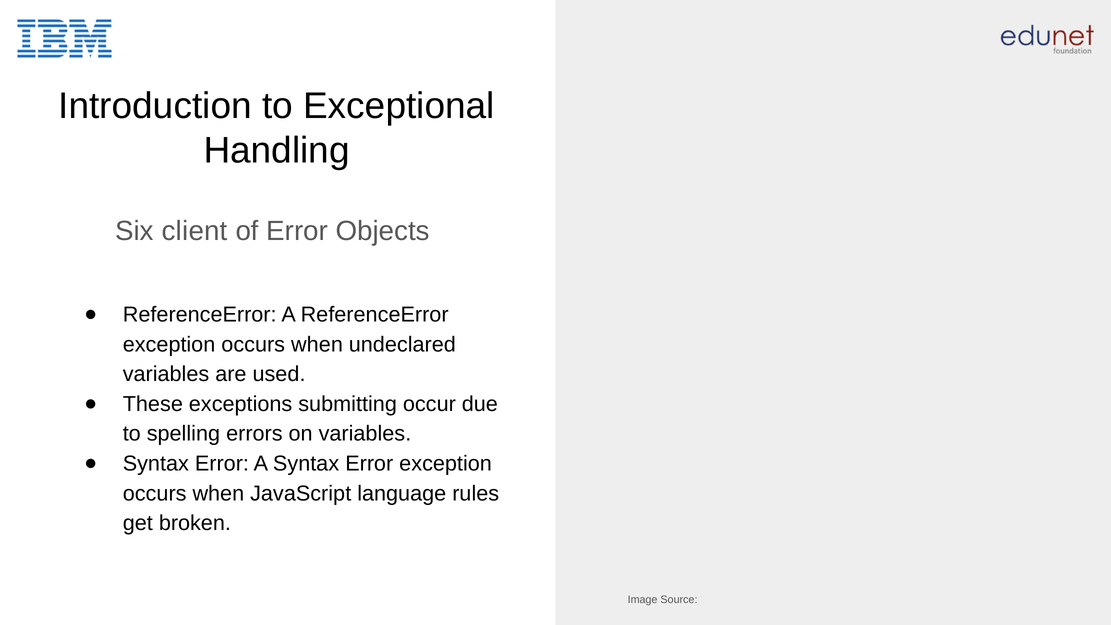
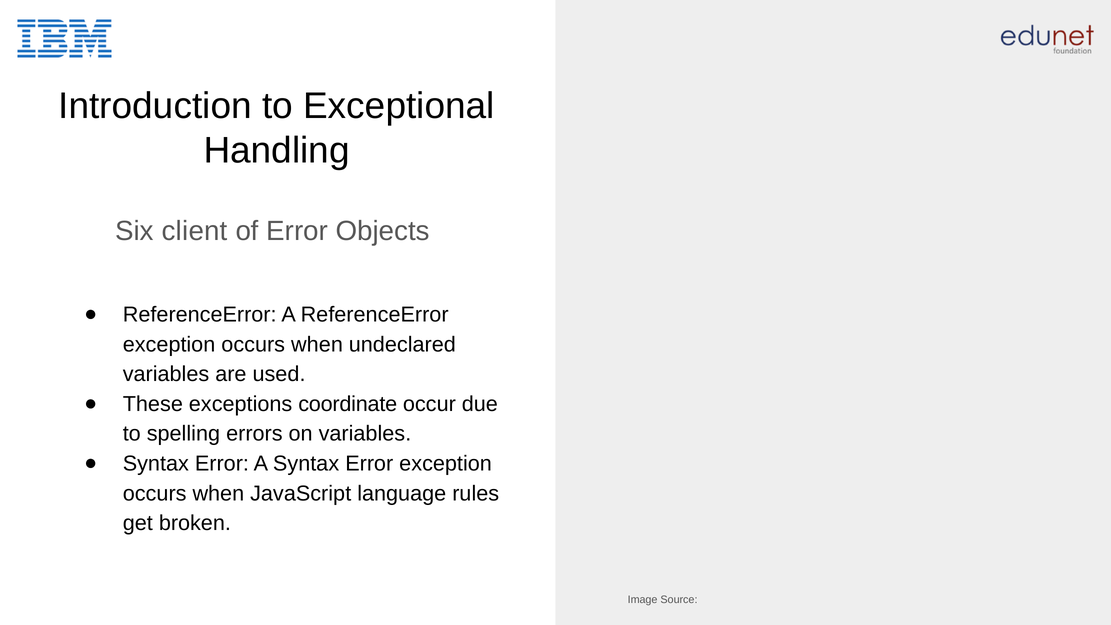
submitting: submitting -> coordinate
